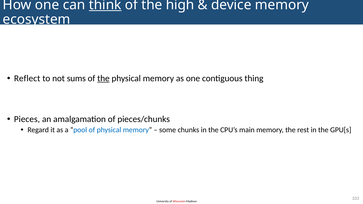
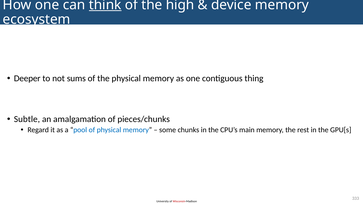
Reflect: Reflect -> Deeper
the at (103, 79) underline: present -> none
Pieces: Pieces -> Subtle
